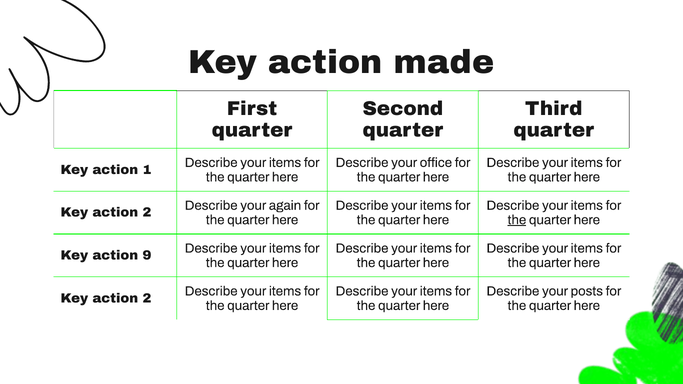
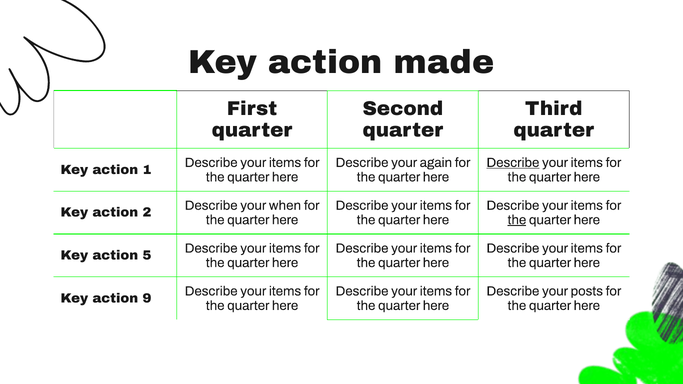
office: office -> again
Describe at (513, 163) underline: none -> present
again: again -> when
9: 9 -> 5
2 at (147, 298): 2 -> 9
